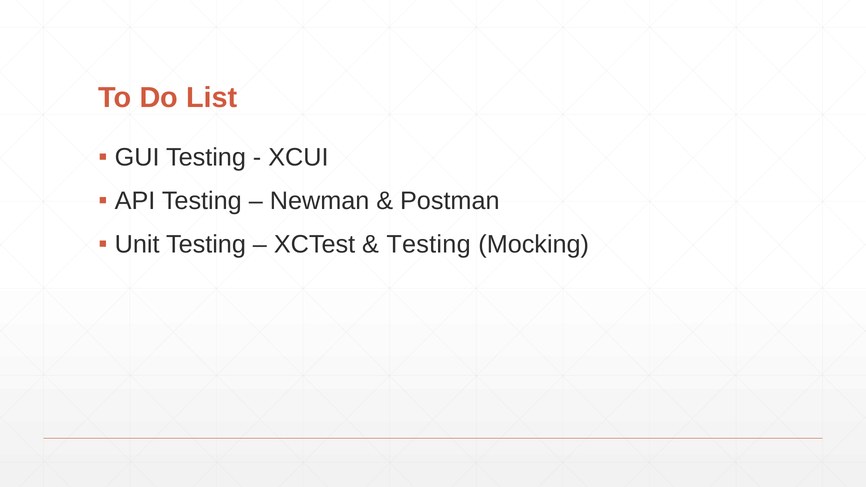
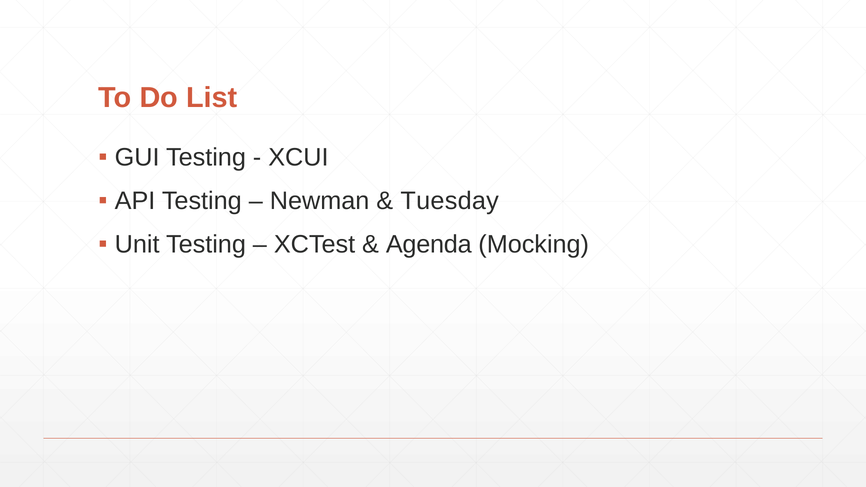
Postman: Postman -> Tuesday
Testing at (429, 245): Testing -> Agenda
